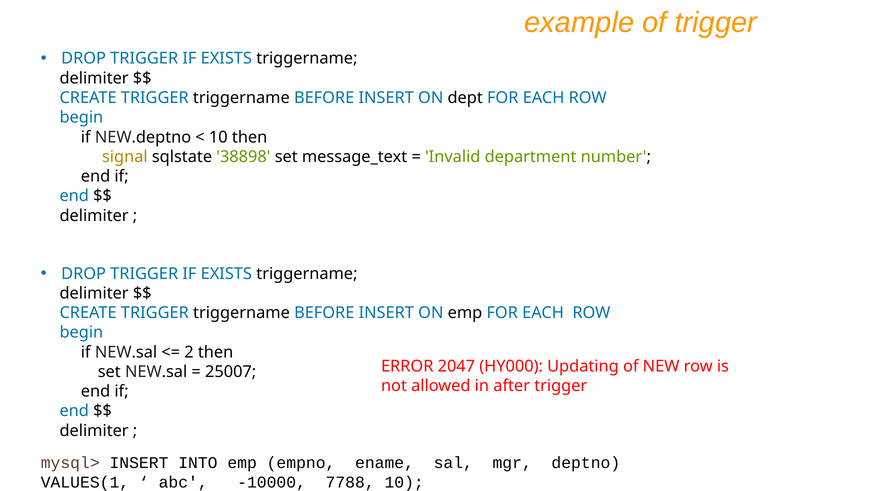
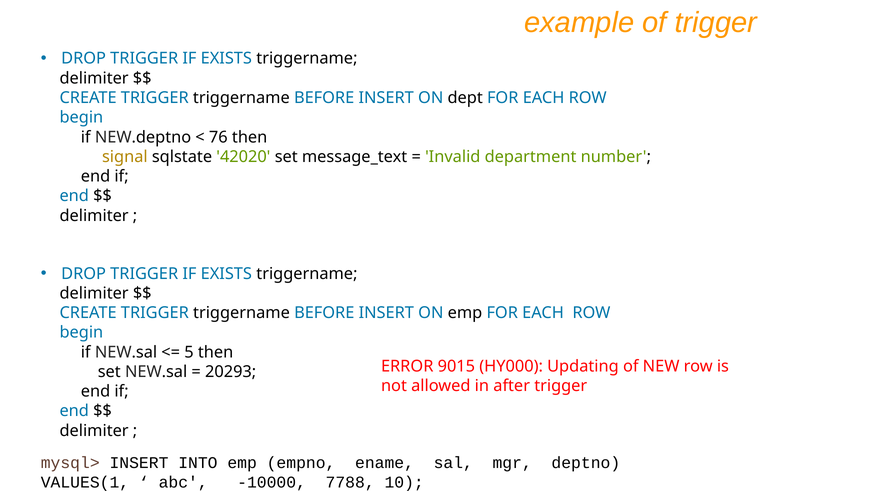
10 at (218, 137): 10 -> 76
38898: 38898 -> 42020
2: 2 -> 5
2047: 2047 -> 9015
25007: 25007 -> 20293
